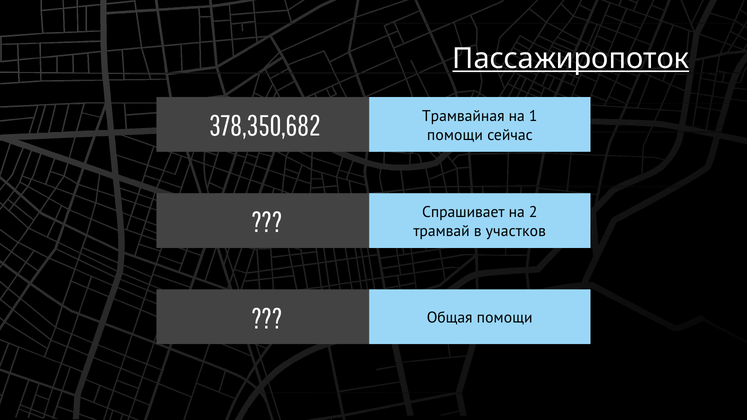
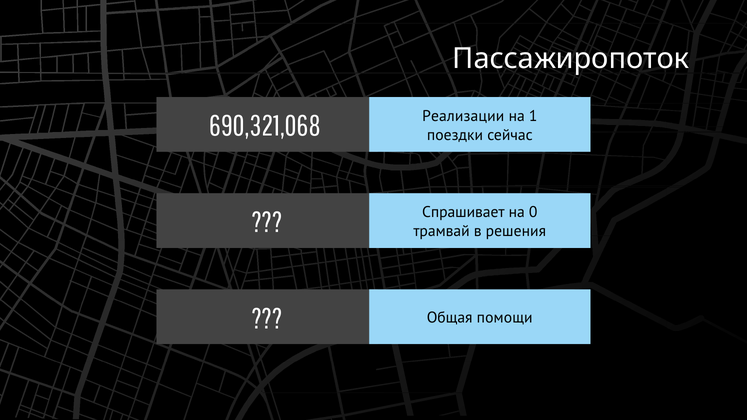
Пассажиропоток underline: present -> none
Трамвайная: Трамвайная -> Реализации
378,350,682: 378,350,682 -> 690,321,068
помощи at (455, 135): помощи -> поездки
2: 2 -> 0
участков: участков -> решения
